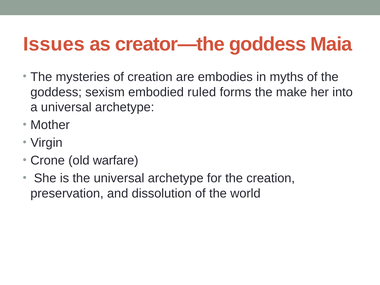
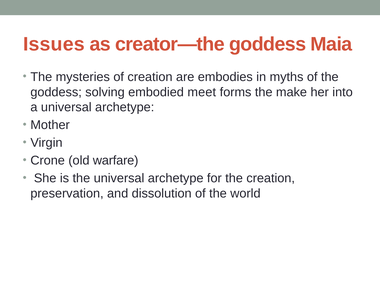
sexism: sexism -> solving
ruled: ruled -> meet
